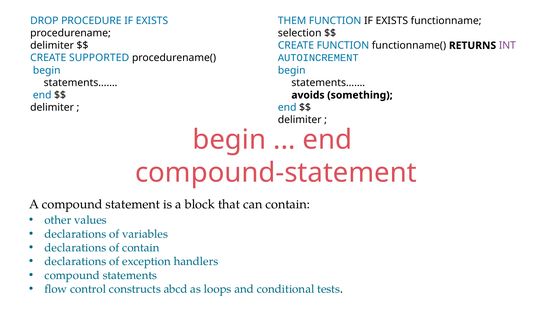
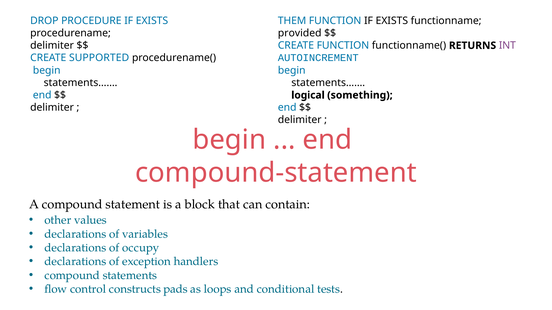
selection: selection -> provided
avoids: avoids -> logical
of contain: contain -> occupy
abcd: abcd -> pads
